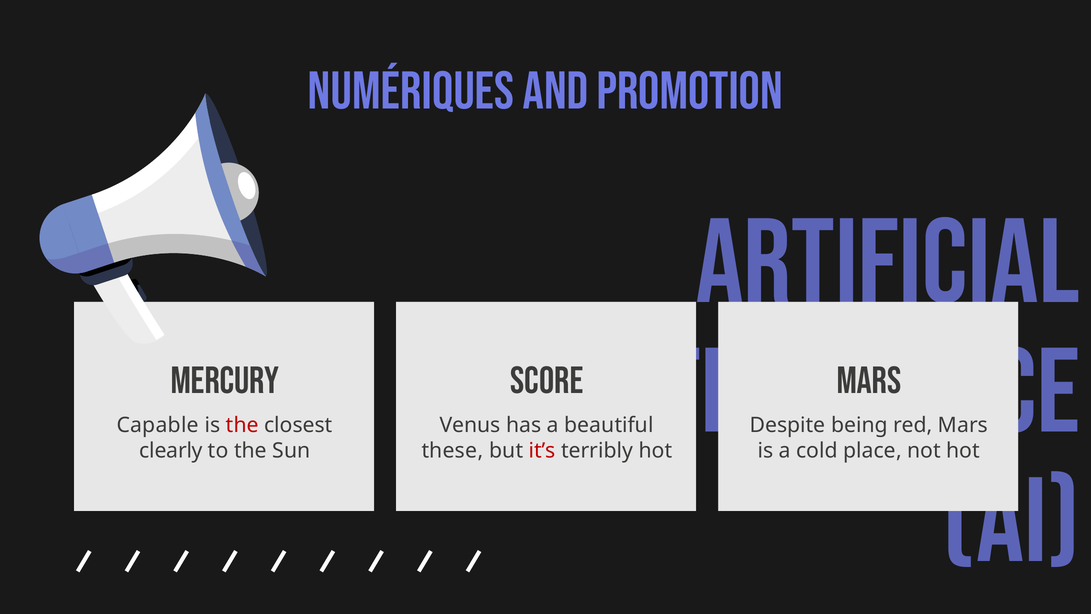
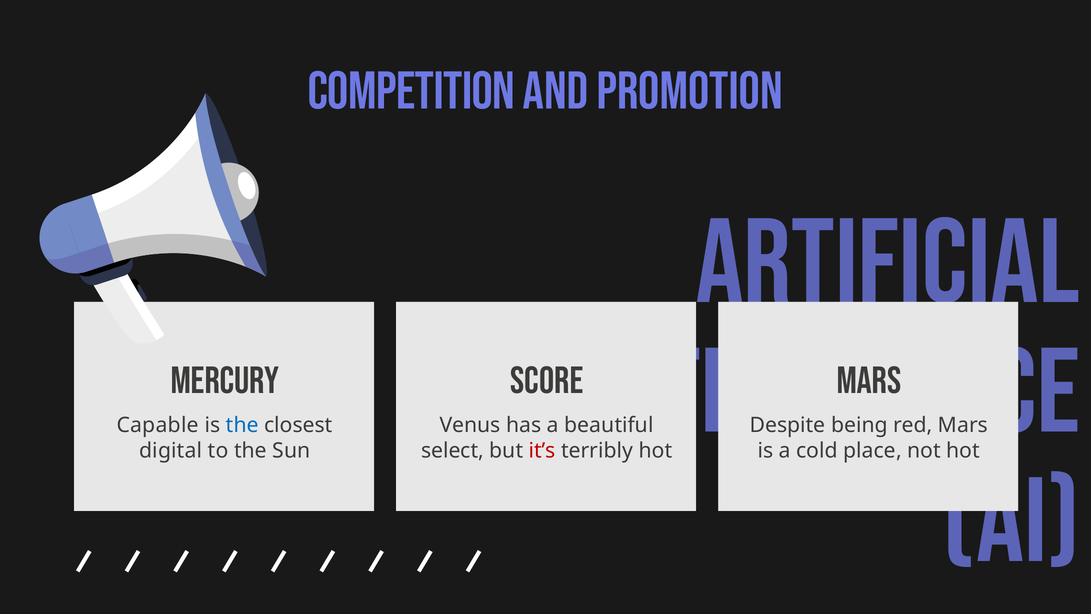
NUMÉRIQUES: NUMÉRIQUES -> COMPETITION
the at (242, 425) colour: red -> blue
clearly: clearly -> digital
these: these -> select
